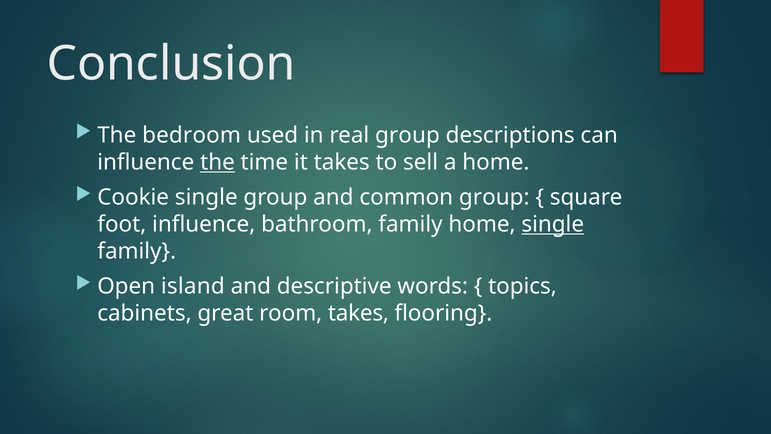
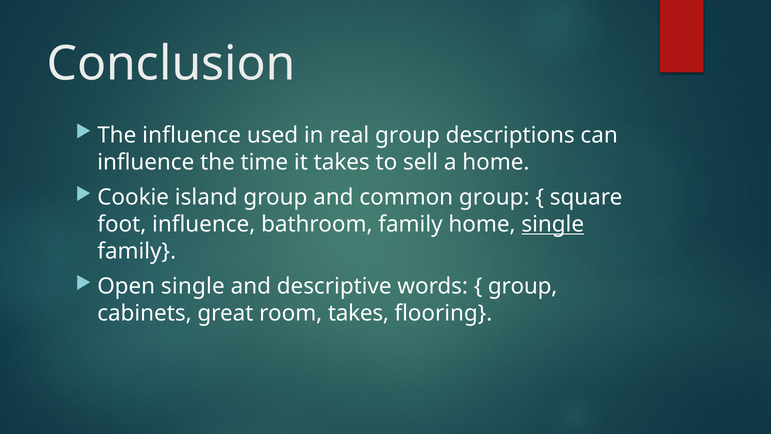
The bedroom: bedroom -> influence
the at (217, 162) underline: present -> none
Cookie single: single -> island
Open island: island -> single
topics at (523, 286): topics -> group
